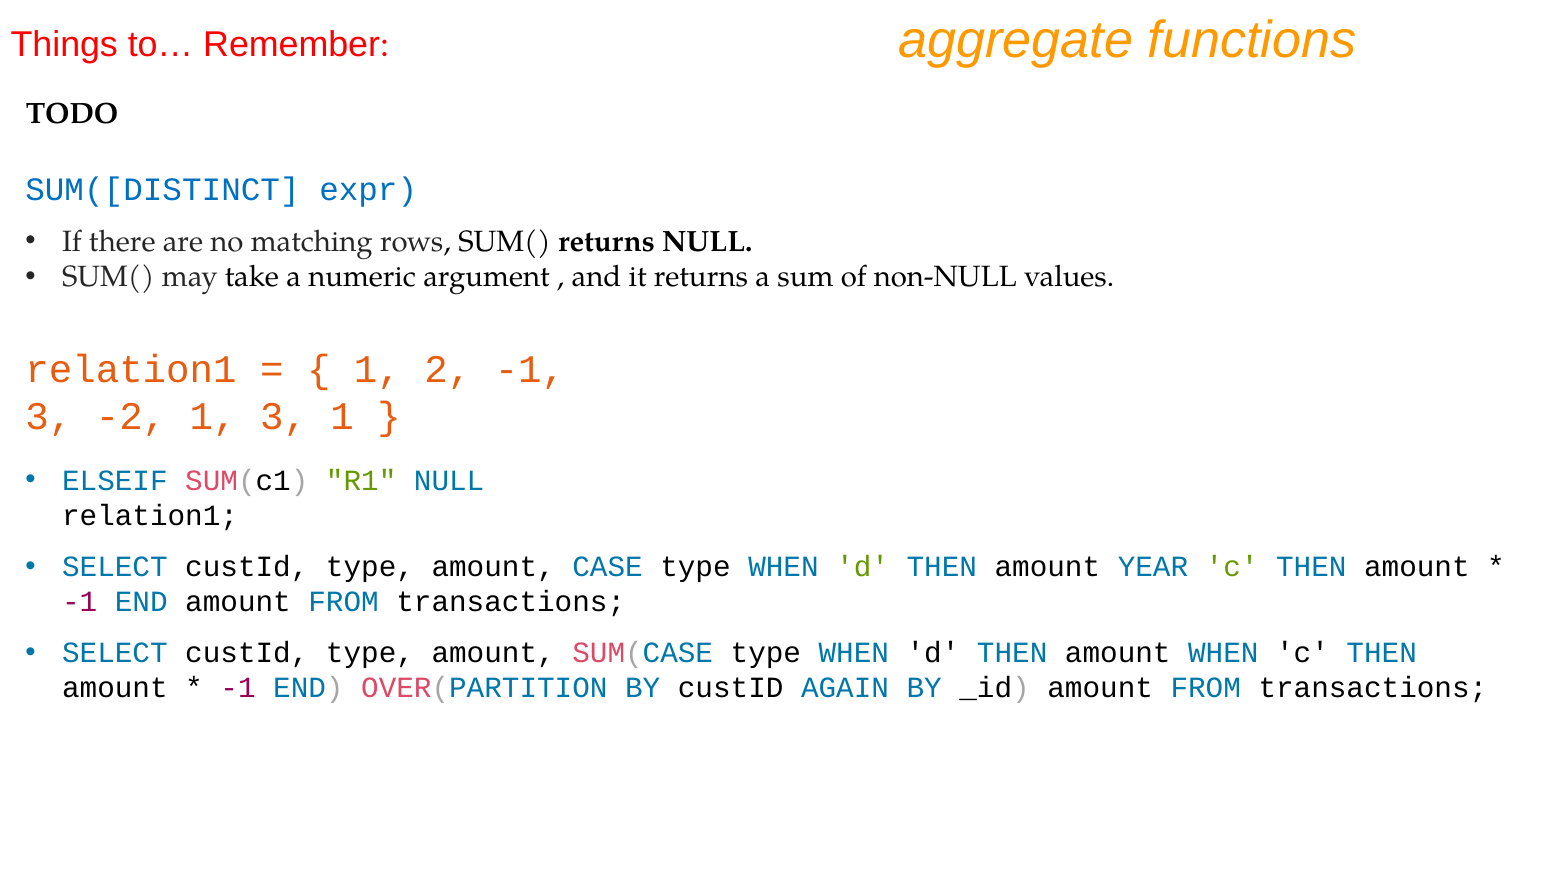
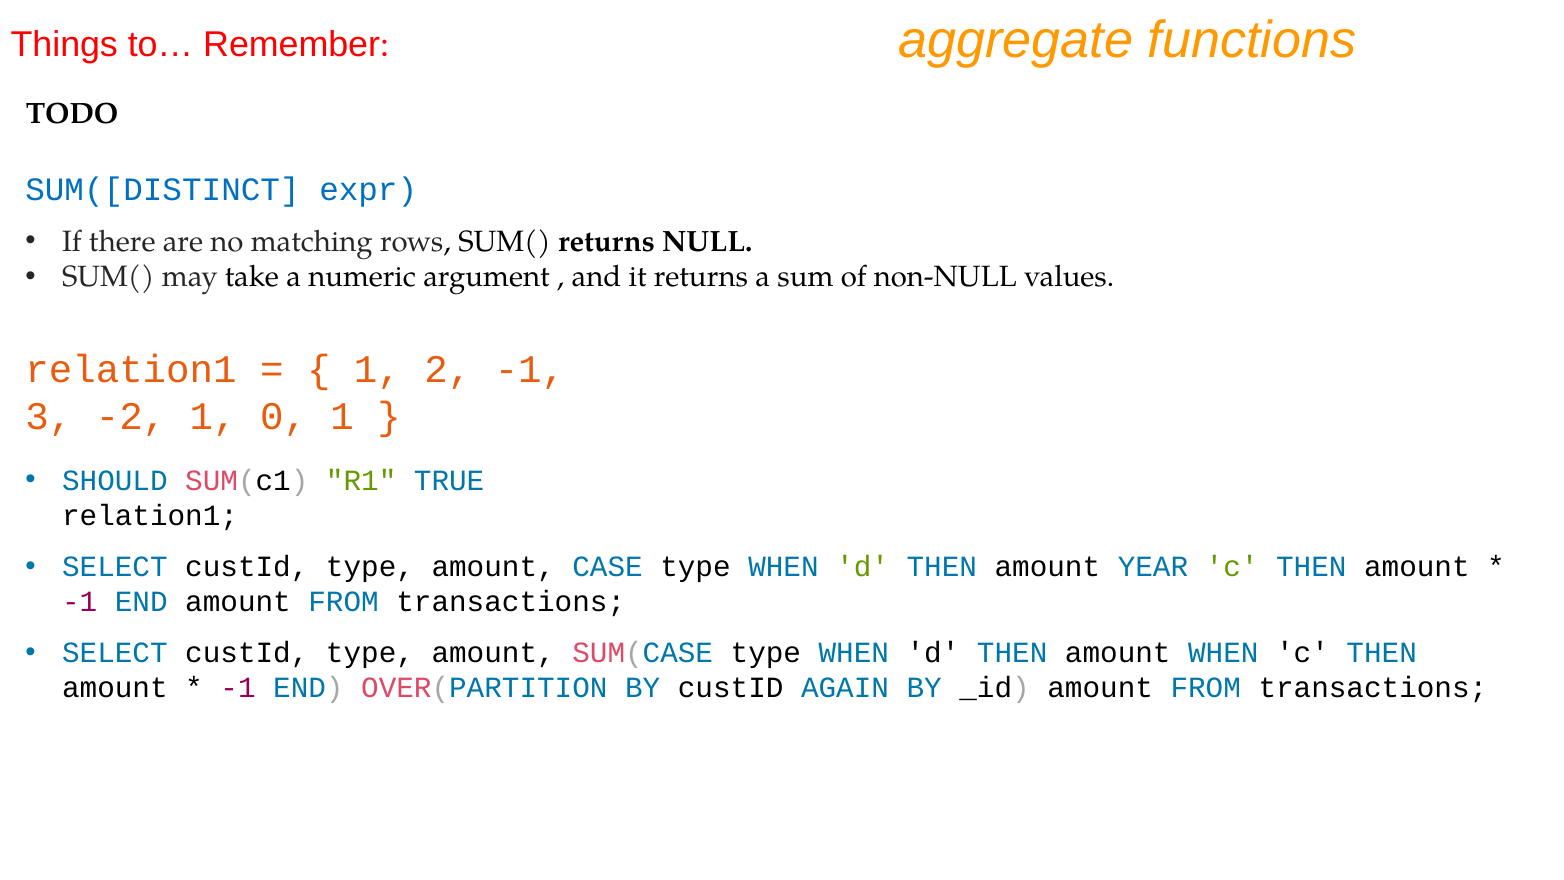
1 3: 3 -> 0
ELSEIF: ELSEIF -> SHOULD
R1 NULL: NULL -> TRUE
